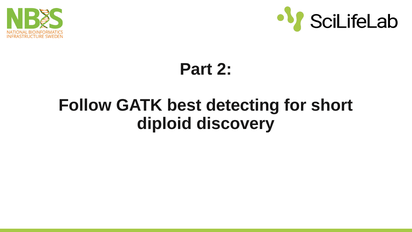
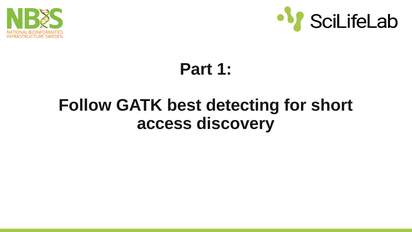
2: 2 -> 1
diploid: diploid -> access
